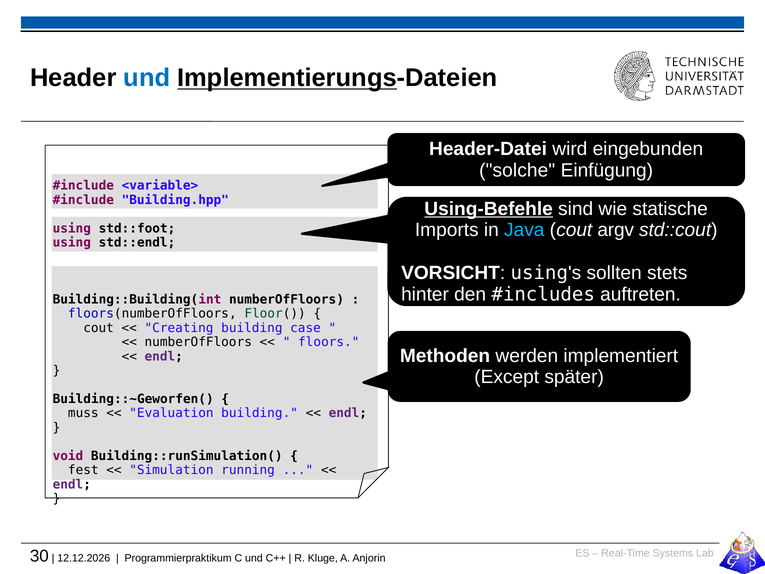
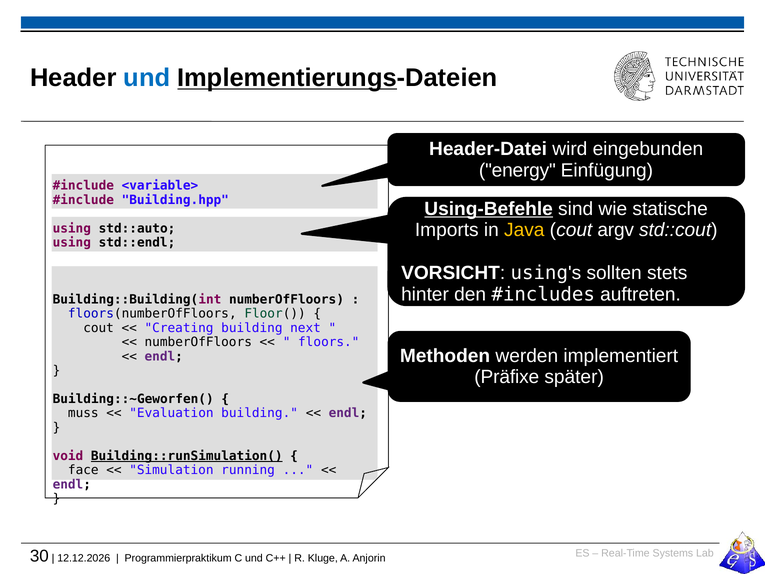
solche: solche -> energy
Java colour: light blue -> yellow
std::foot: std::foot -> std::auto
case: case -> next
Except: Except -> Präfixe
Building::runSimulation( underline: none -> present
fest: fest -> face
